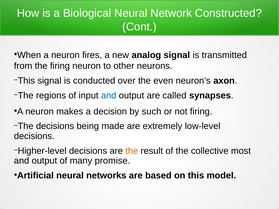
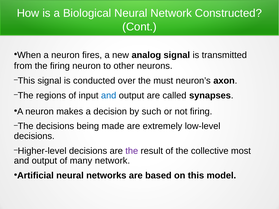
even: even -> must
the at (132, 151) colour: orange -> purple
many promise: promise -> network
